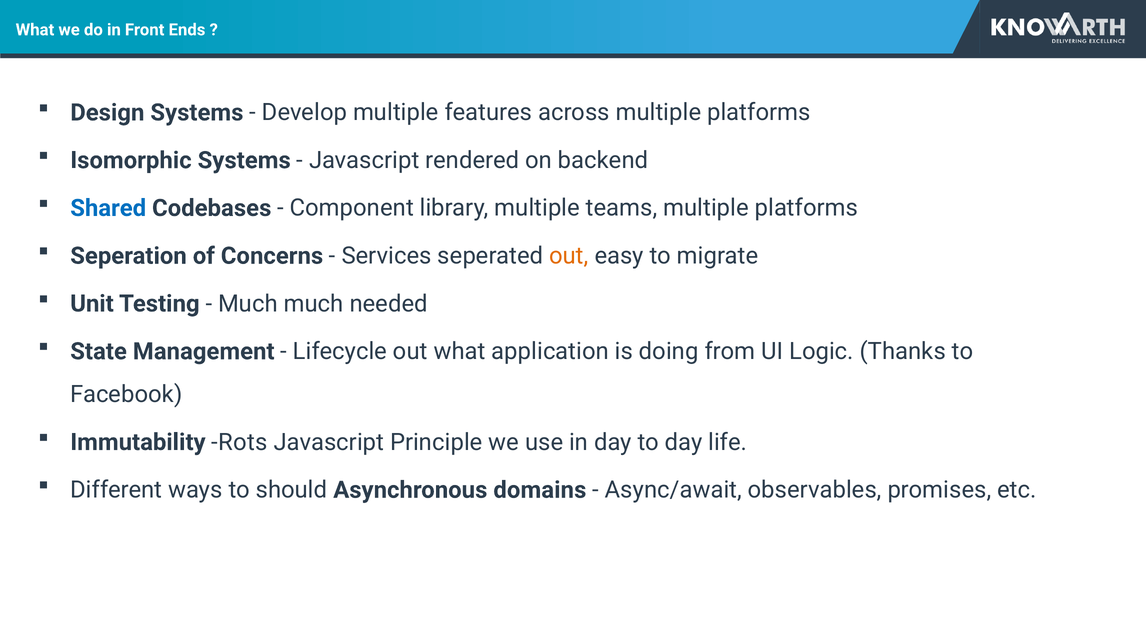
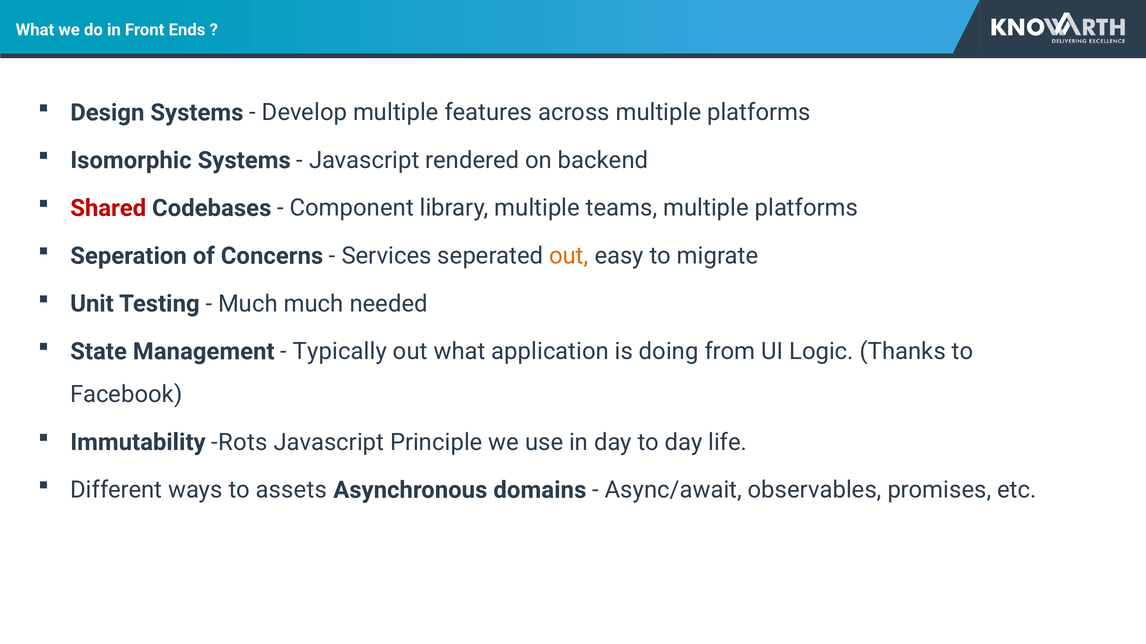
Shared colour: blue -> red
Lifecycle: Lifecycle -> Typically
should: should -> assets
